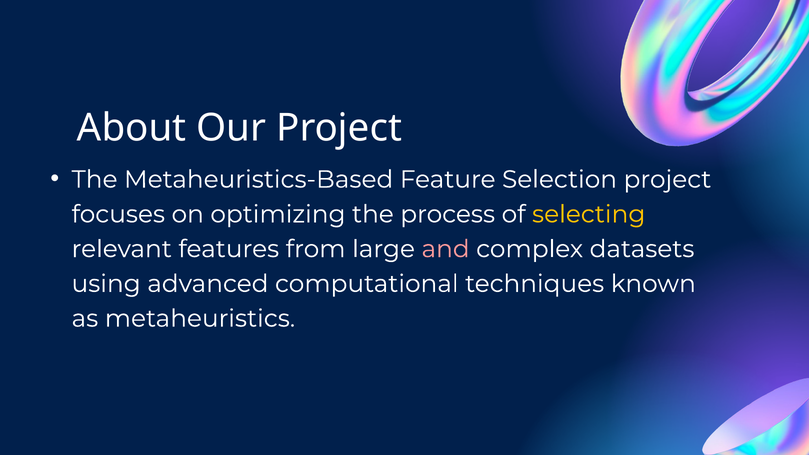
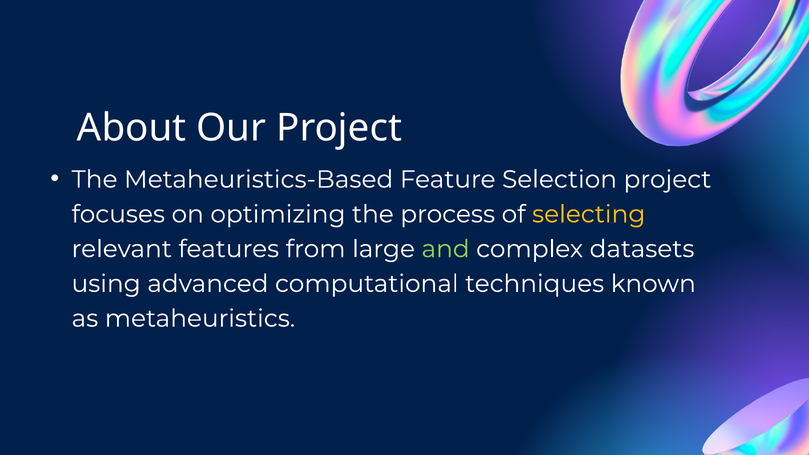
and colour: pink -> light green
